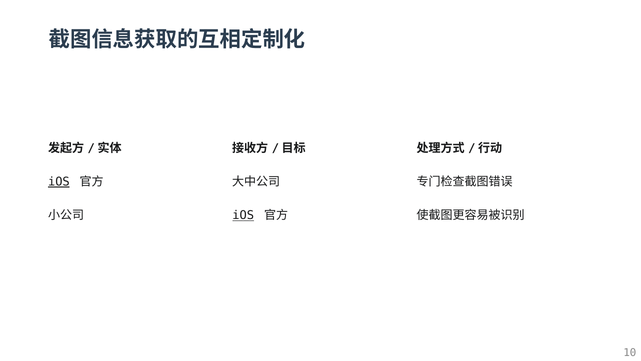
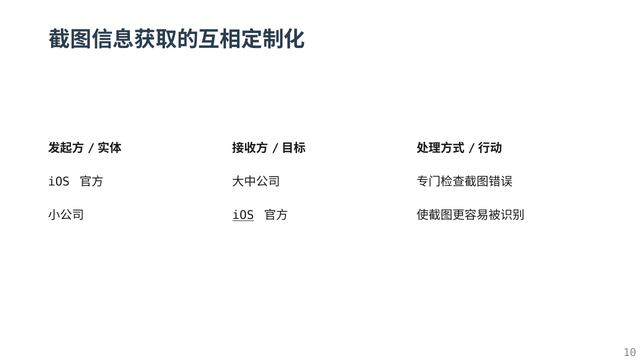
iOS at (59, 182) underline: present -> none
